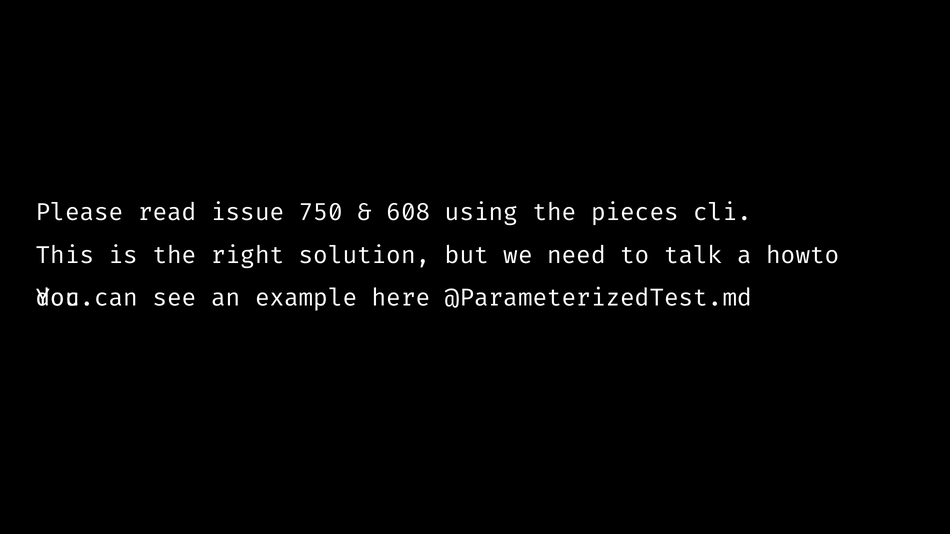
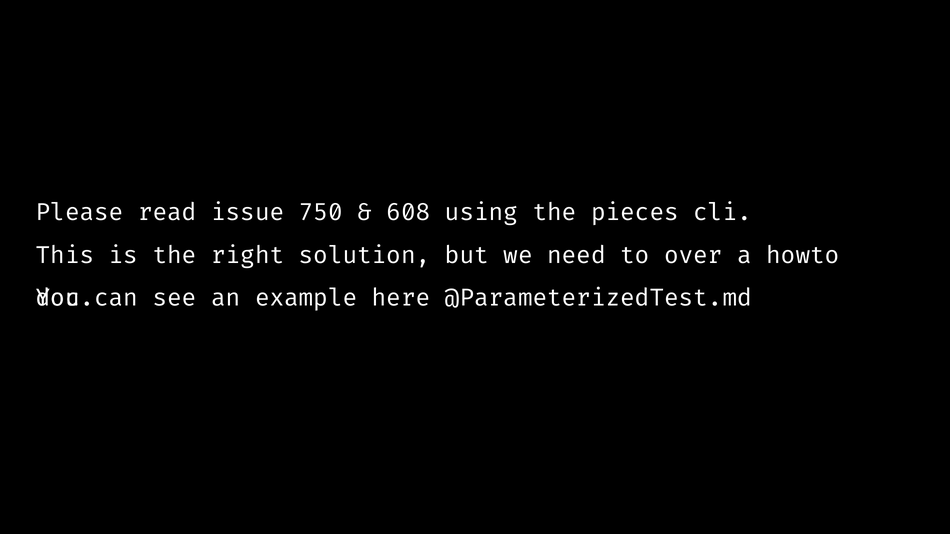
talk: talk -> over
